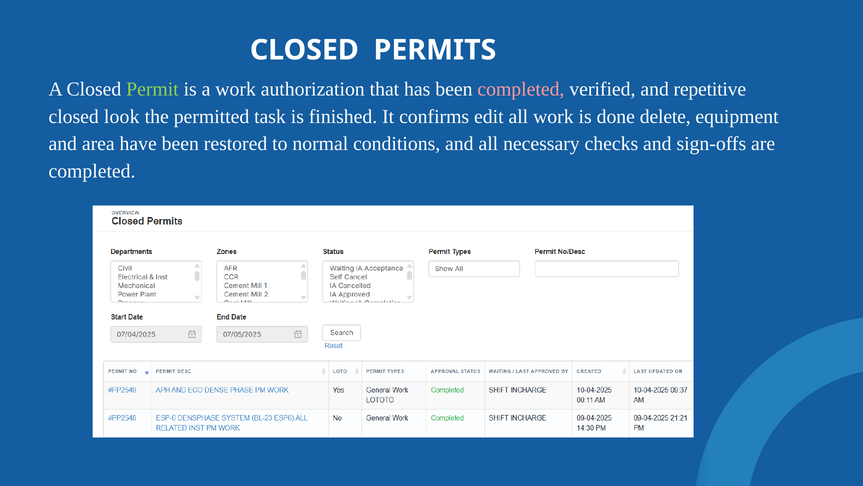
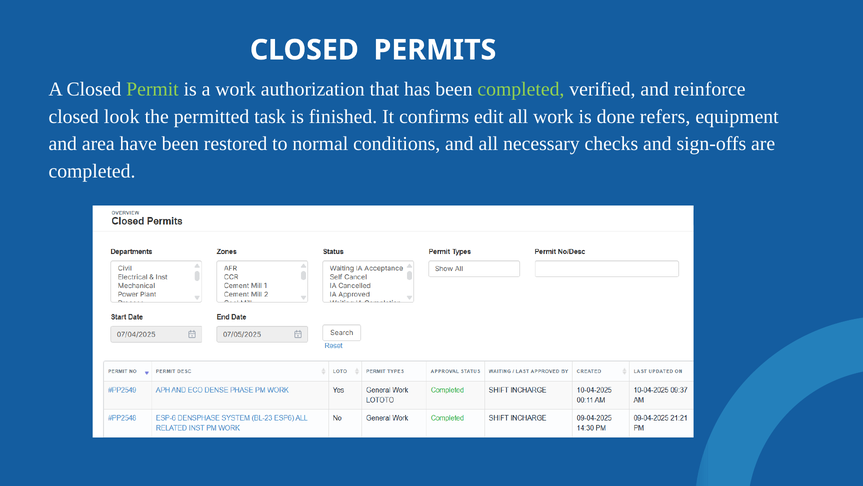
completed at (521, 89) colour: pink -> light green
repetitive: repetitive -> reinforce
delete: delete -> refers
